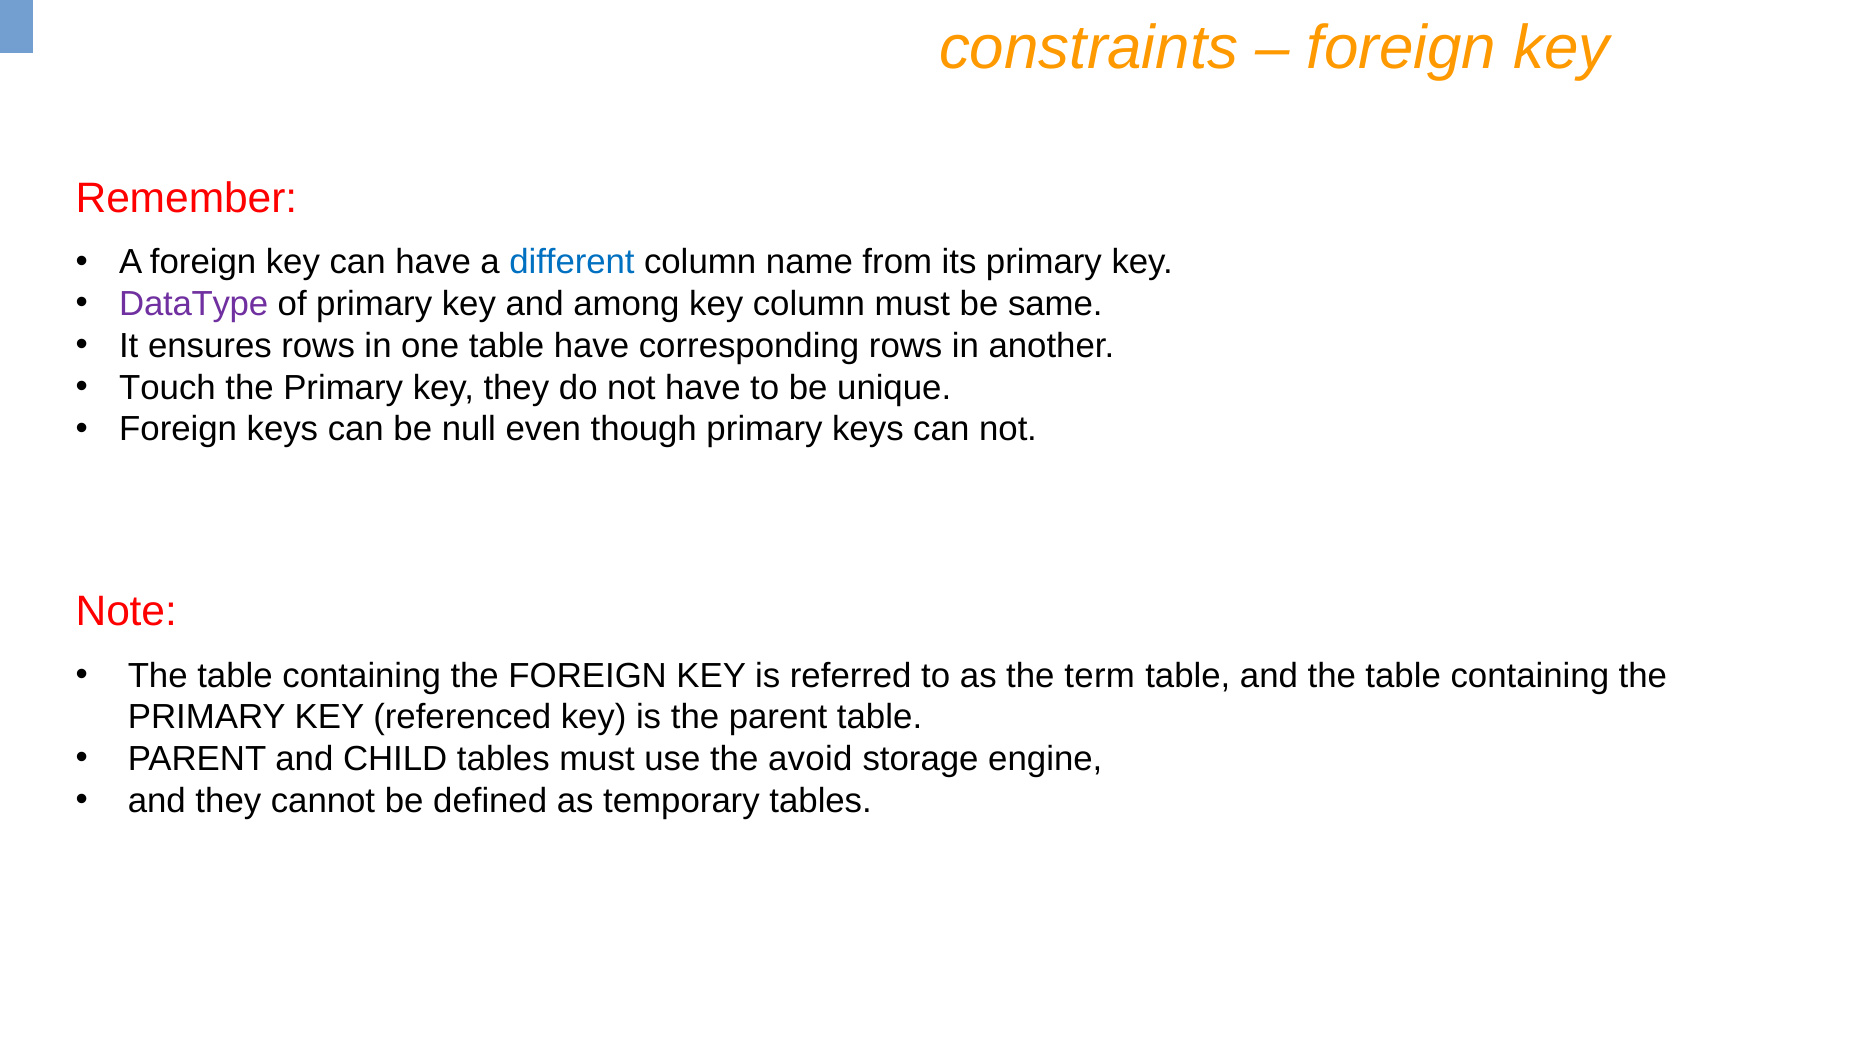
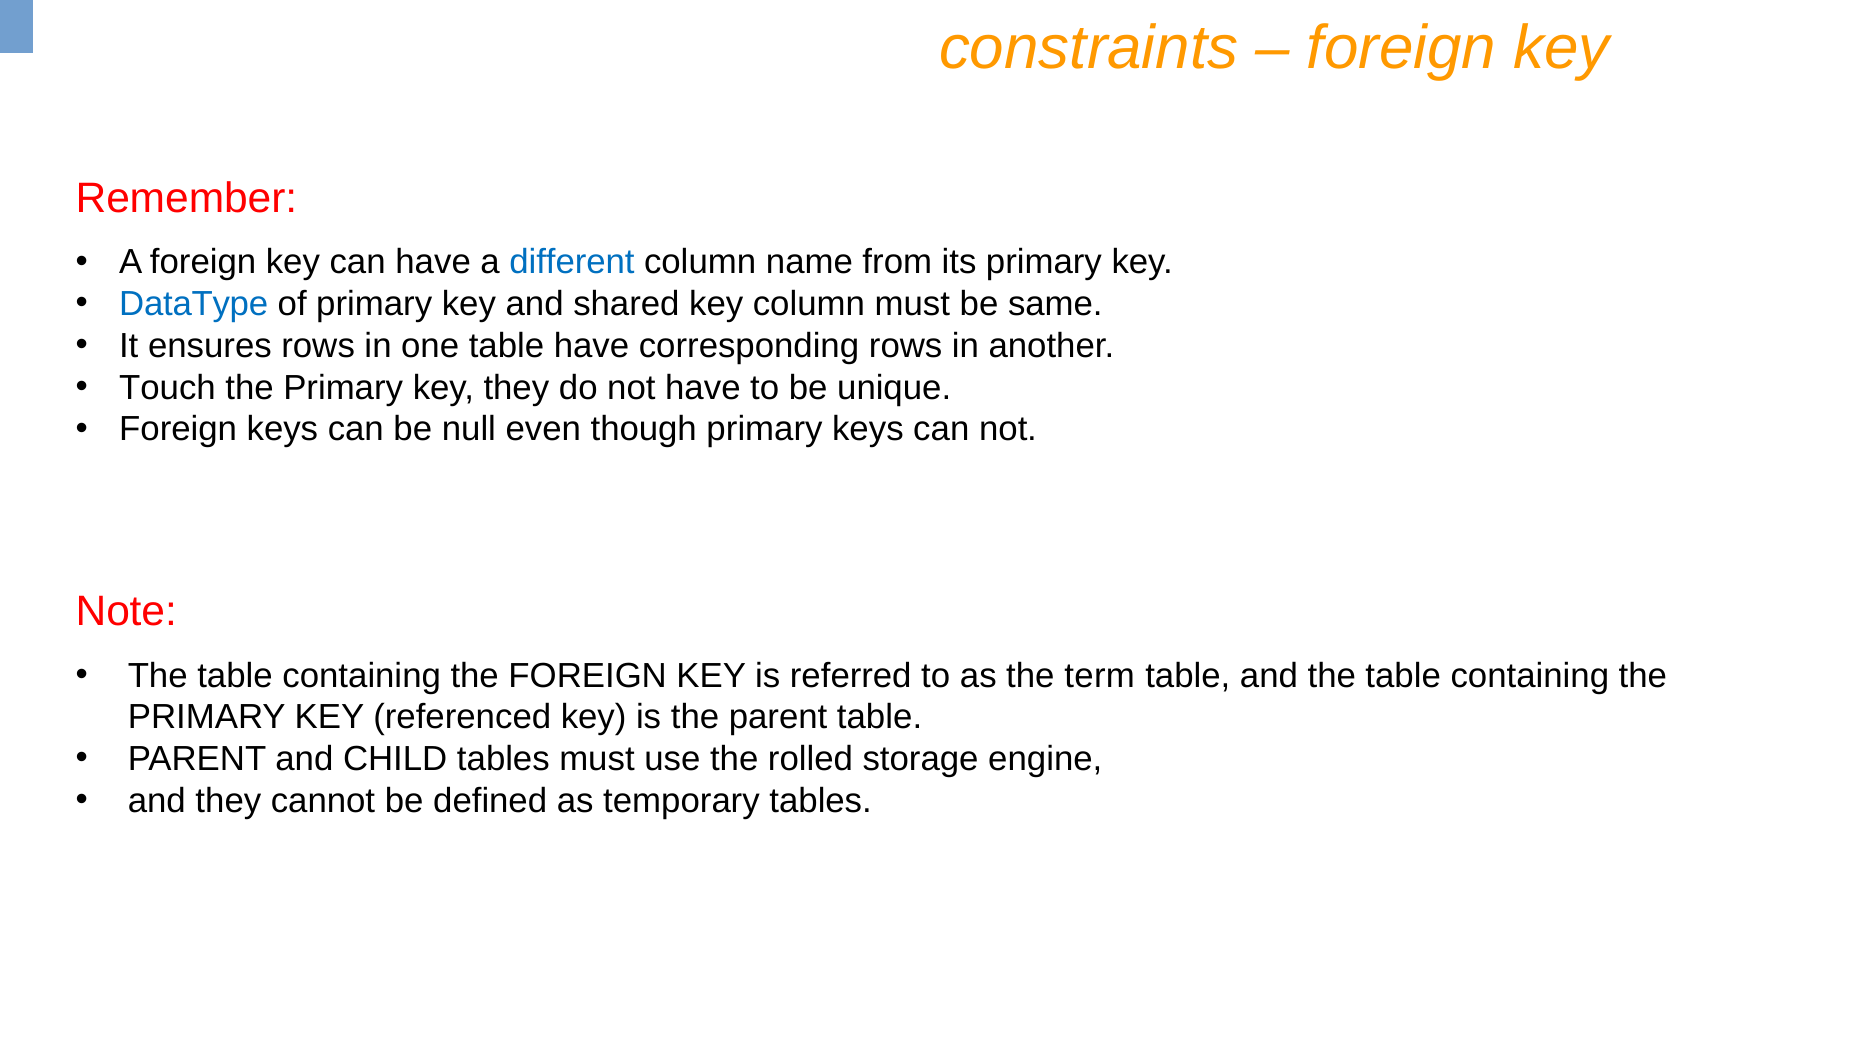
DataType colour: purple -> blue
among: among -> shared
avoid: avoid -> rolled
